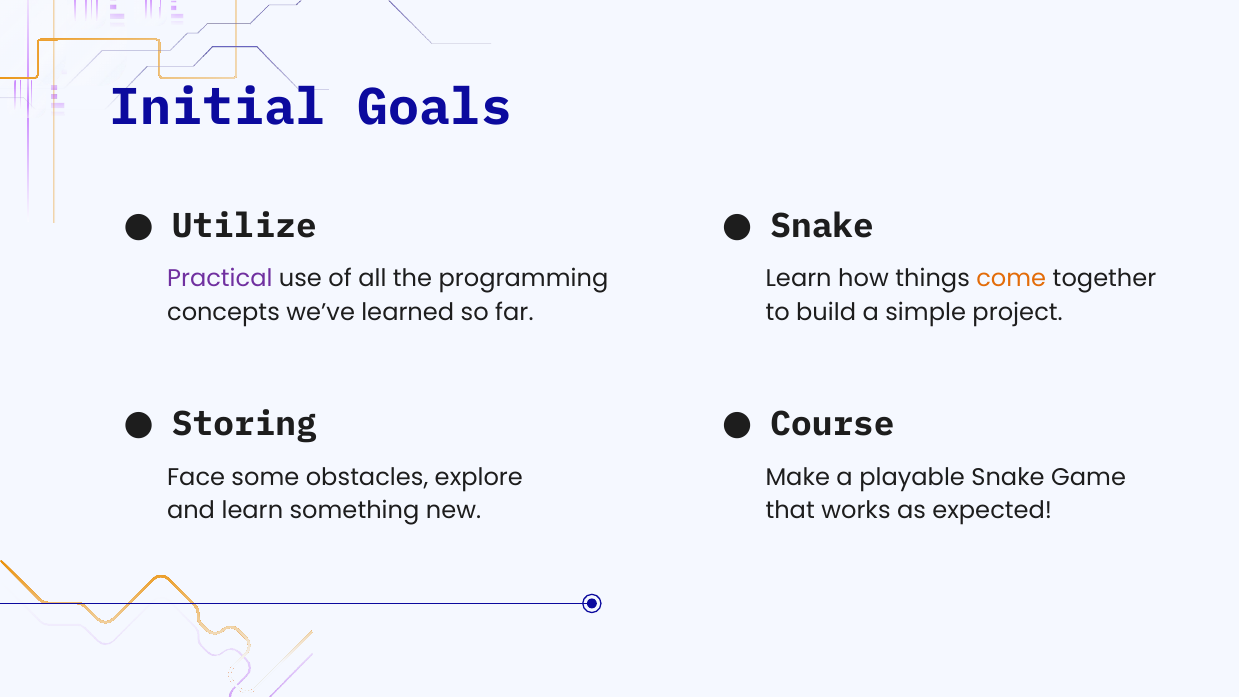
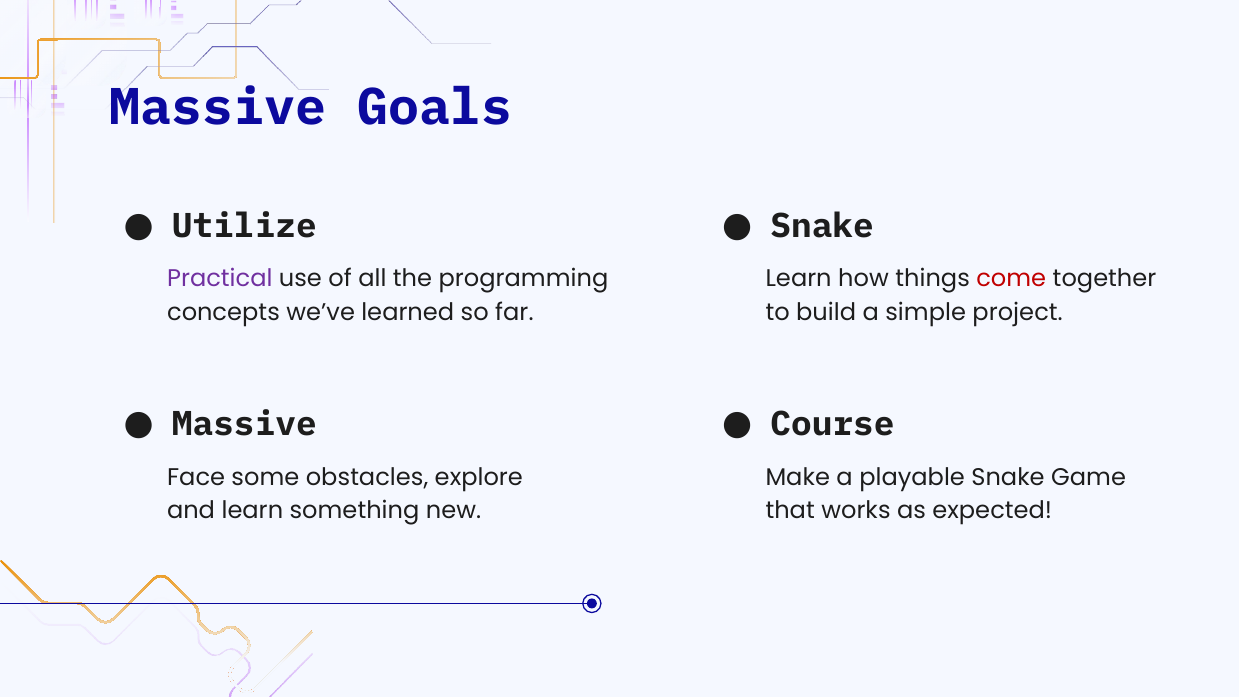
Initial at (218, 107): Initial -> Massive
come colour: orange -> red
Storing at (244, 424): Storing -> Massive
